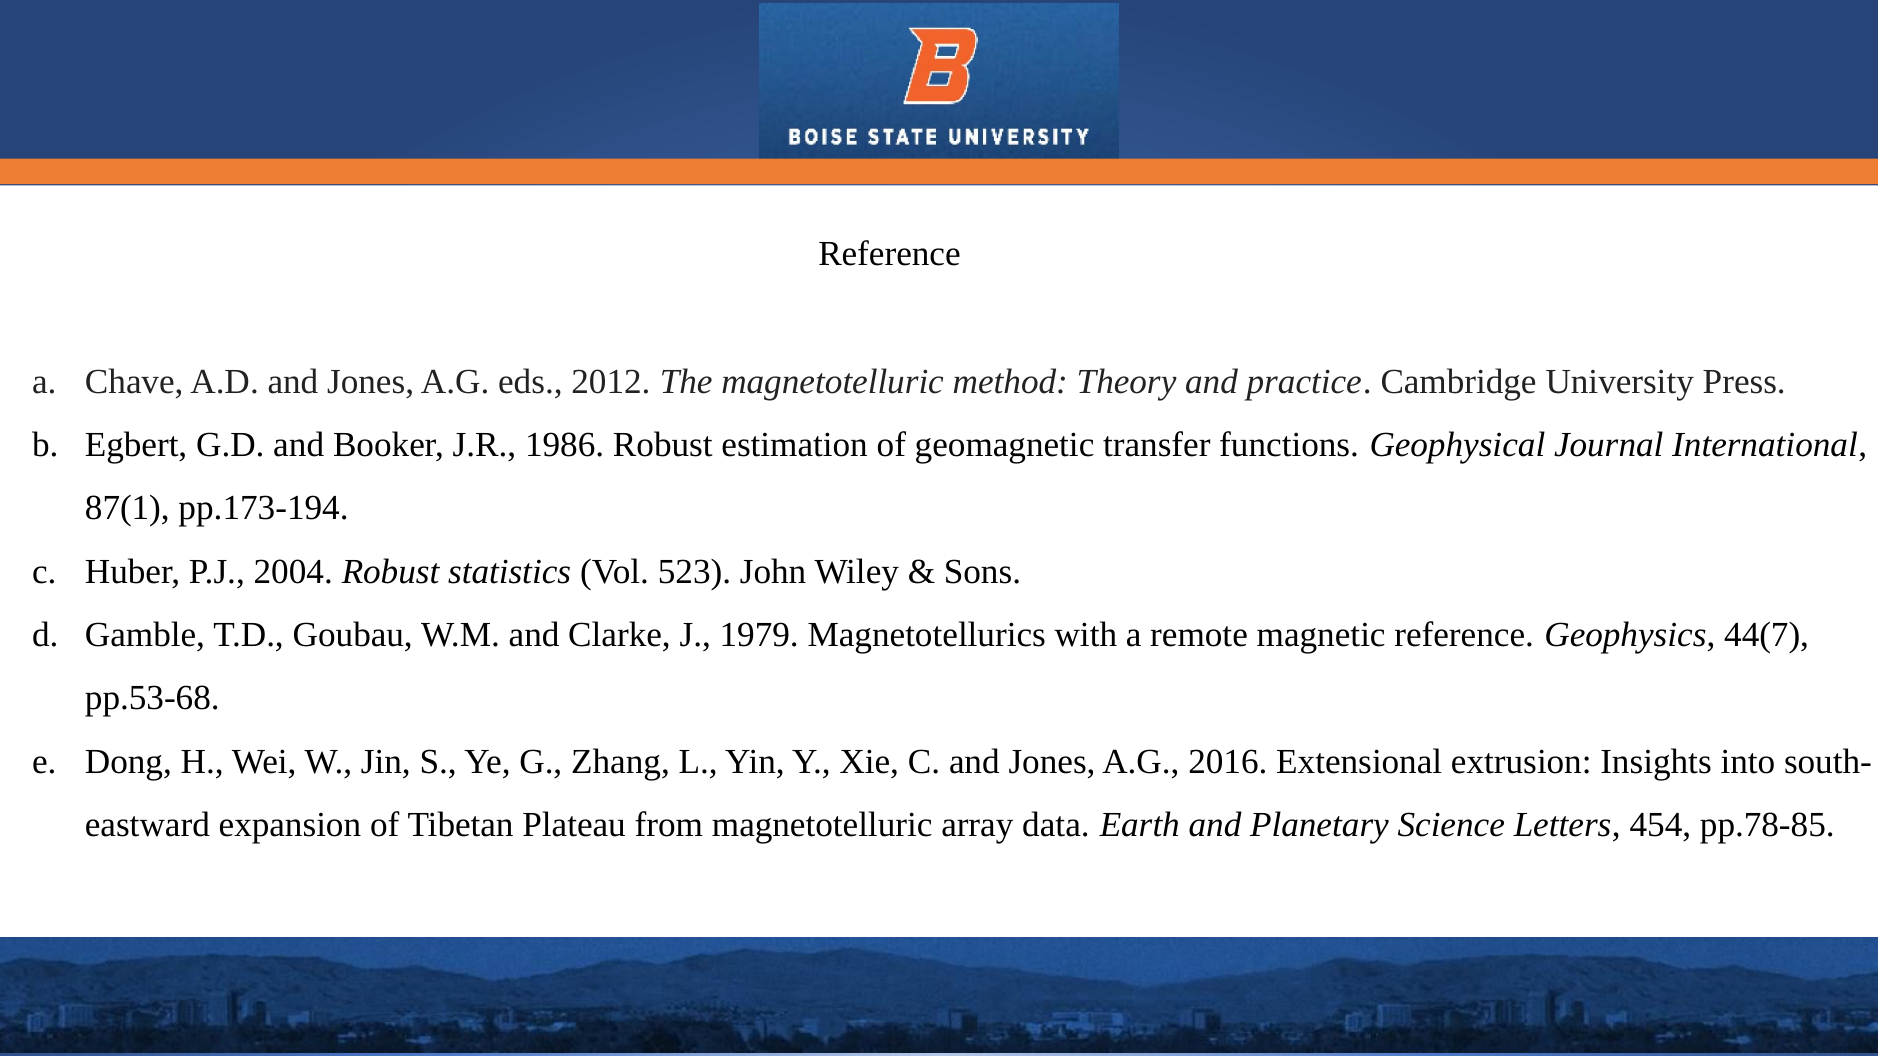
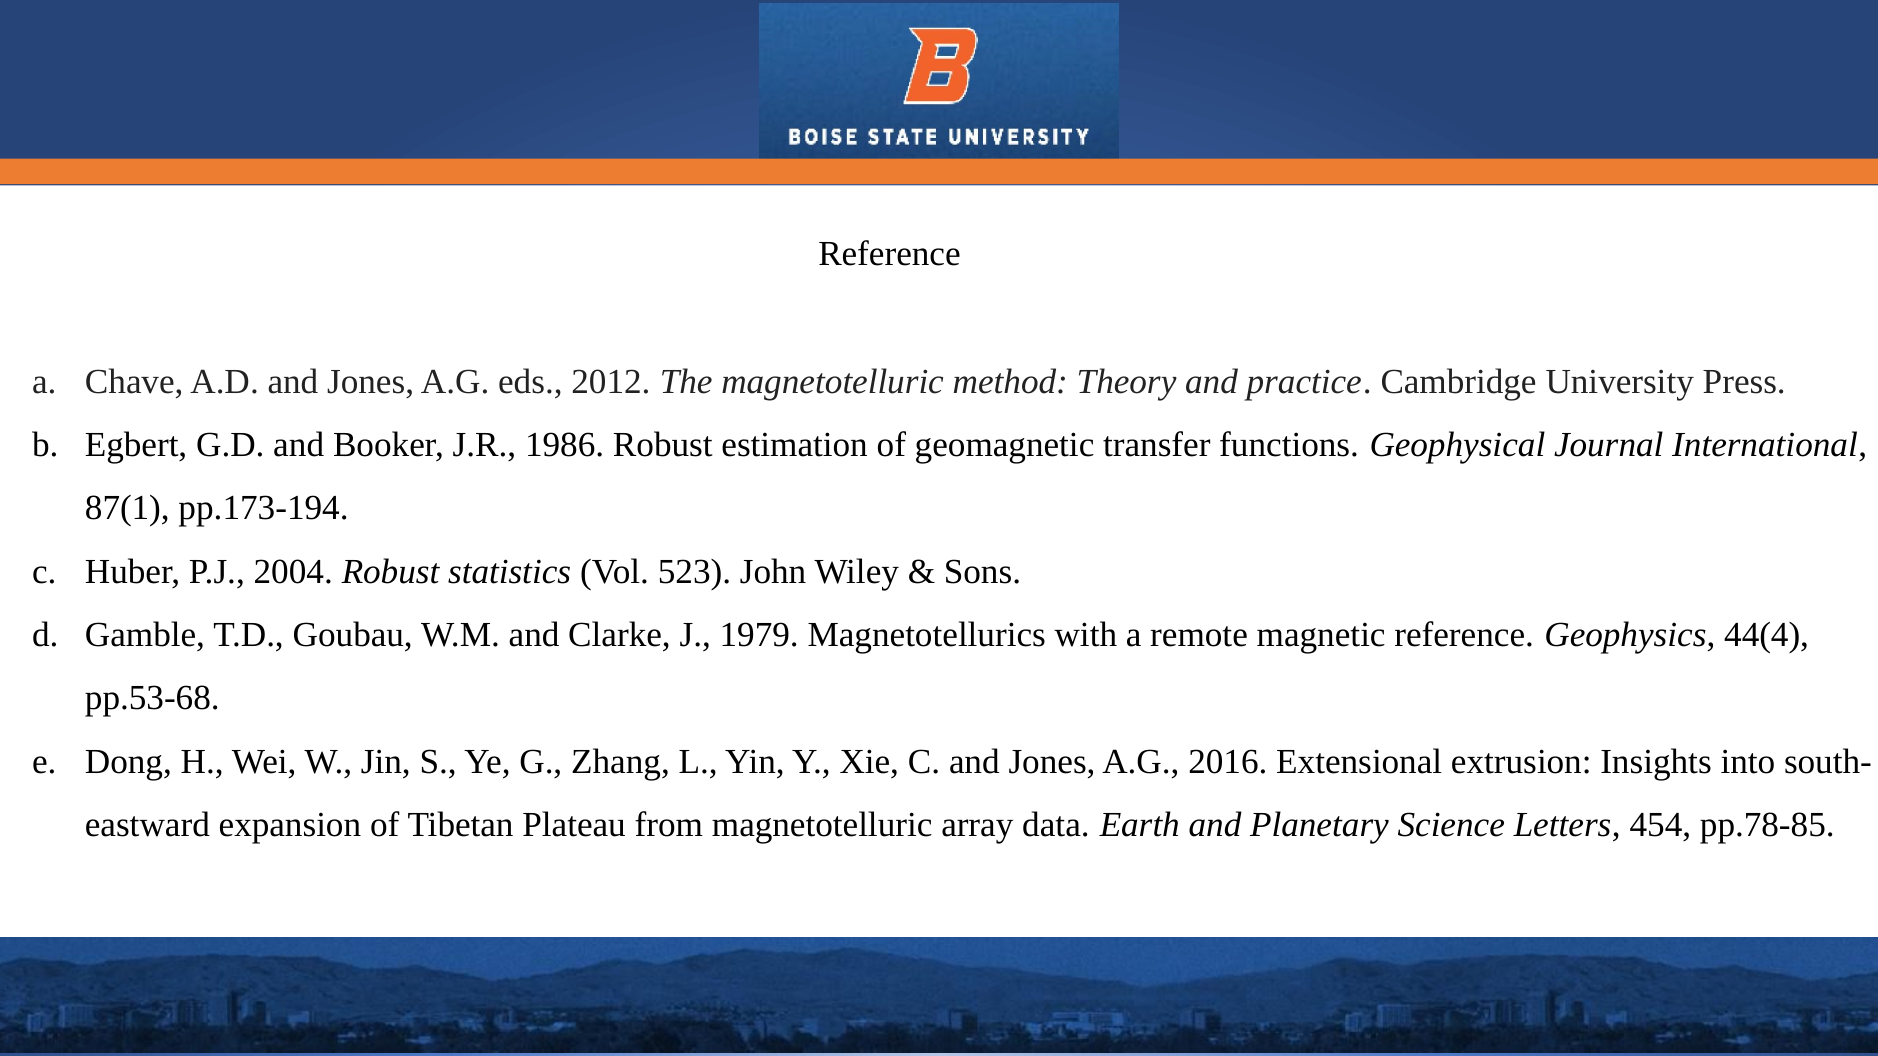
44(7: 44(7 -> 44(4
